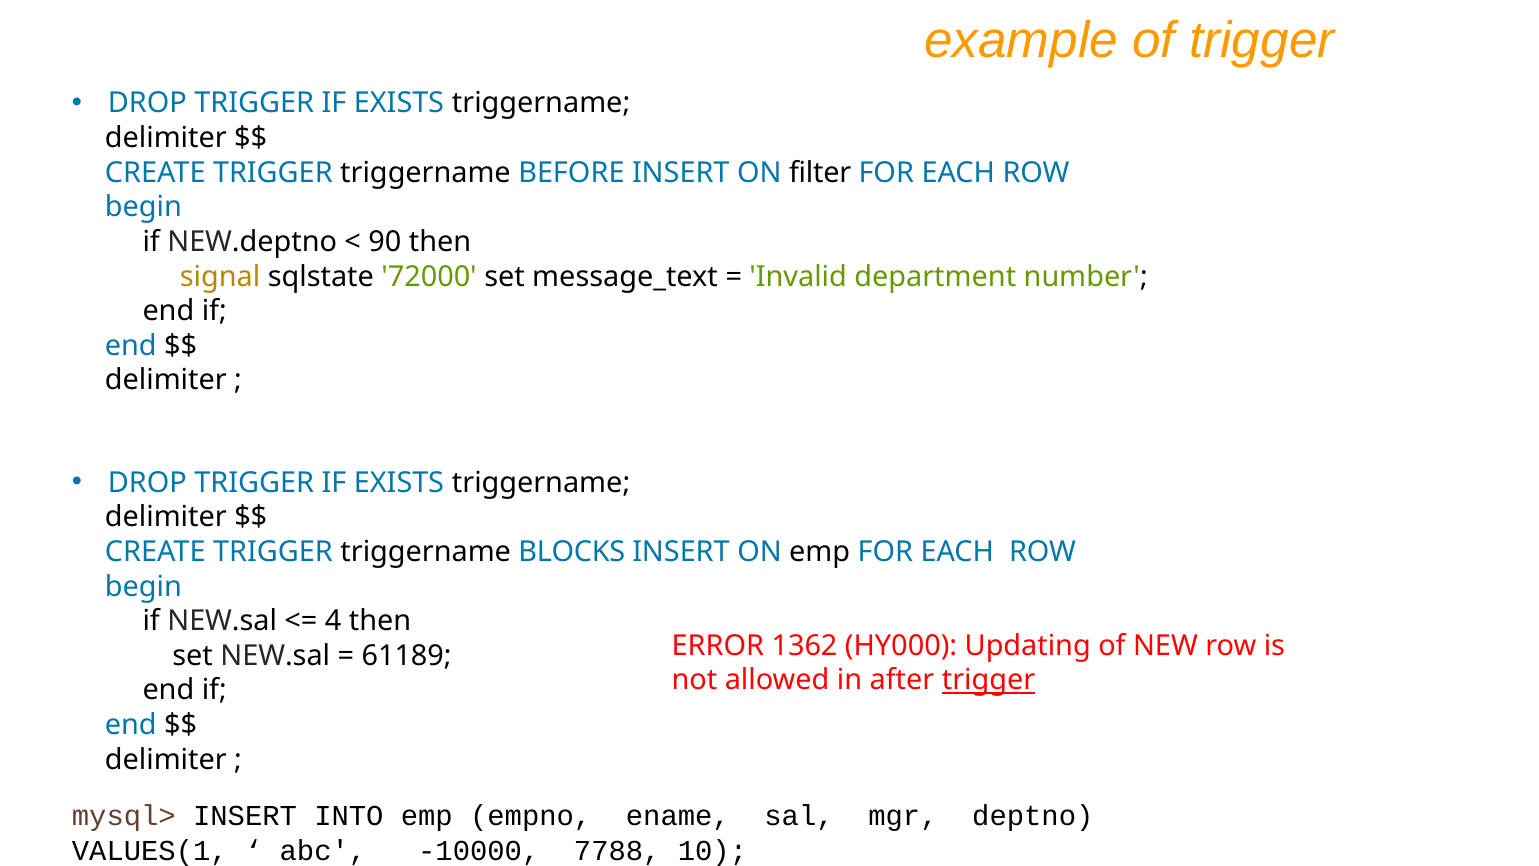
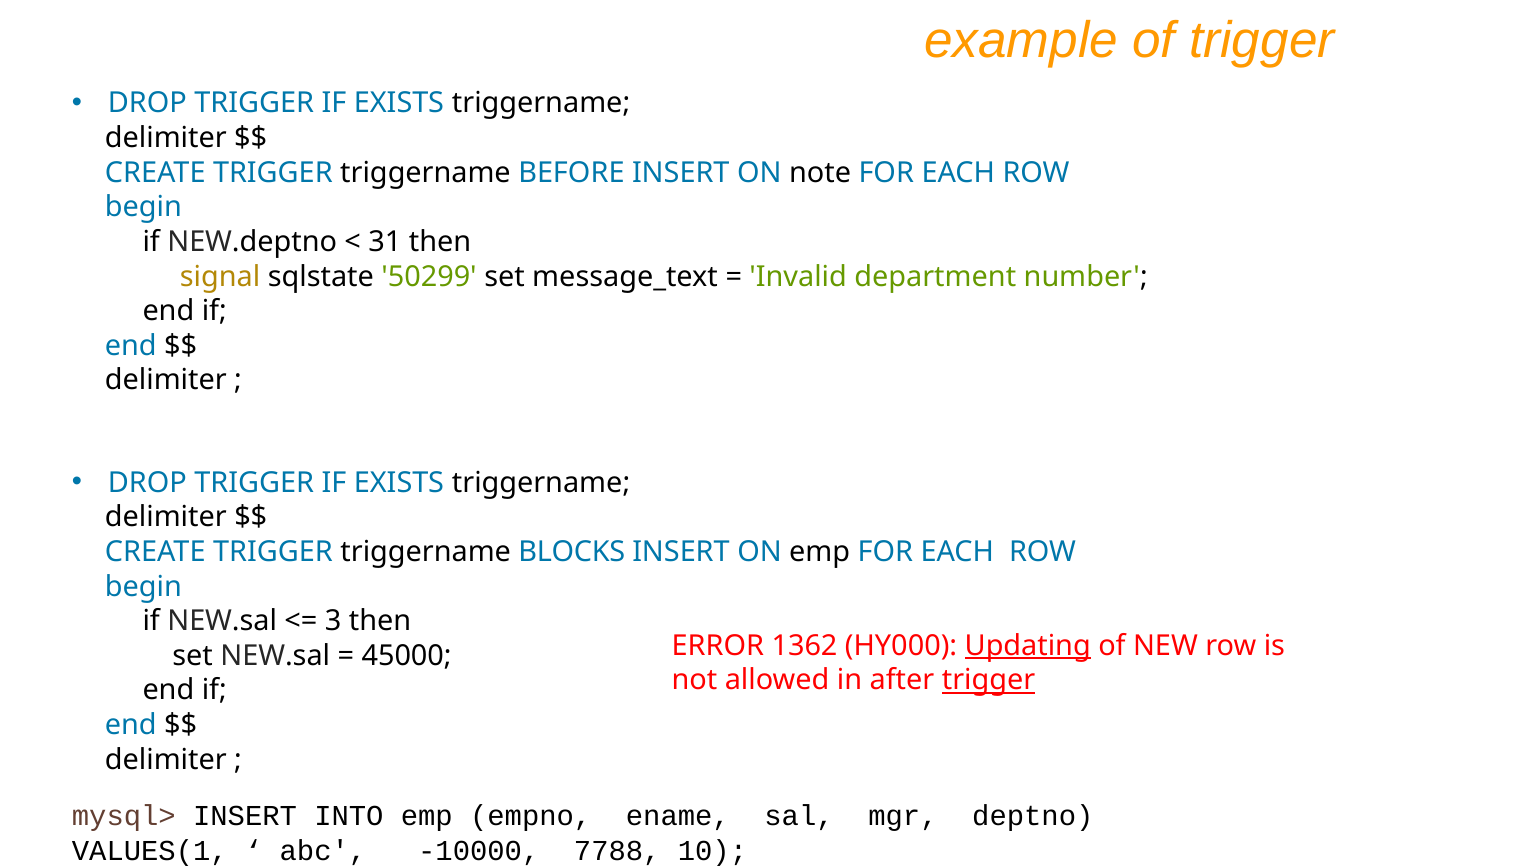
filter: filter -> note
90: 90 -> 31
72000: 72000 -> 50299
4: 4 -> 3
Updating underline: none -> present
61189: 61189 -> 45000
